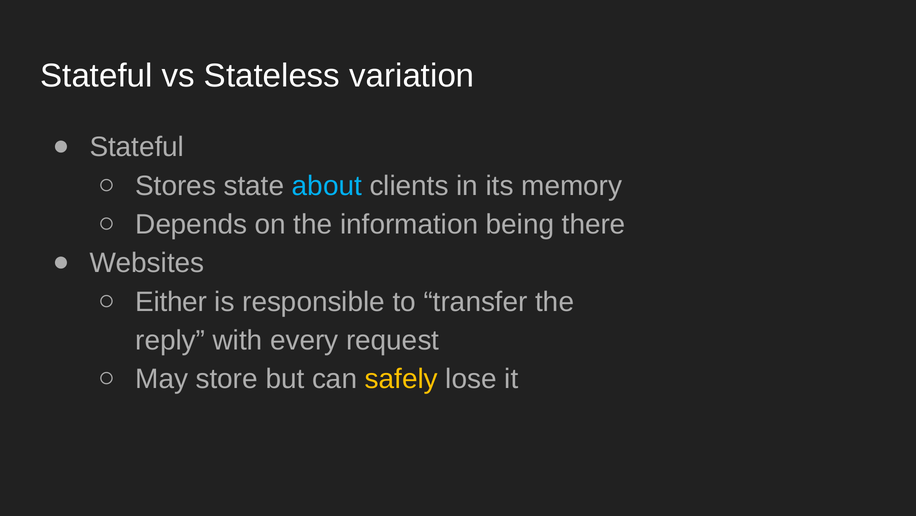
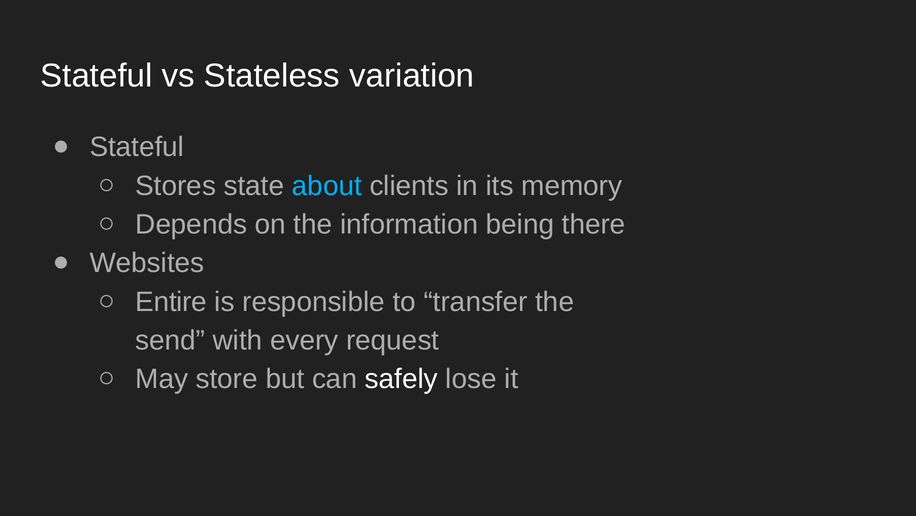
Either: Either -> Entire
reply: reply -> send
safely colour: yellow -> white
